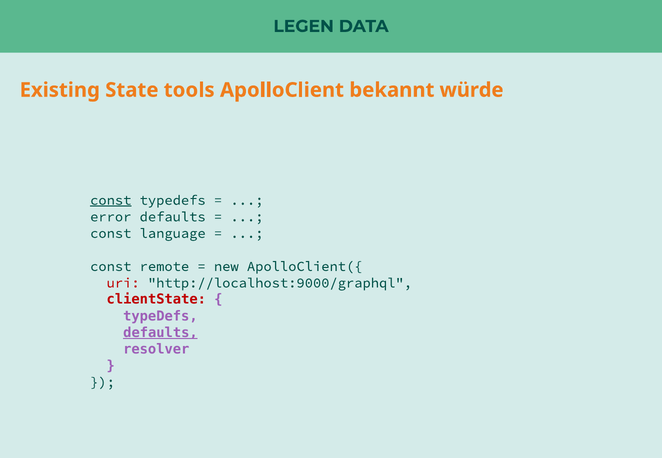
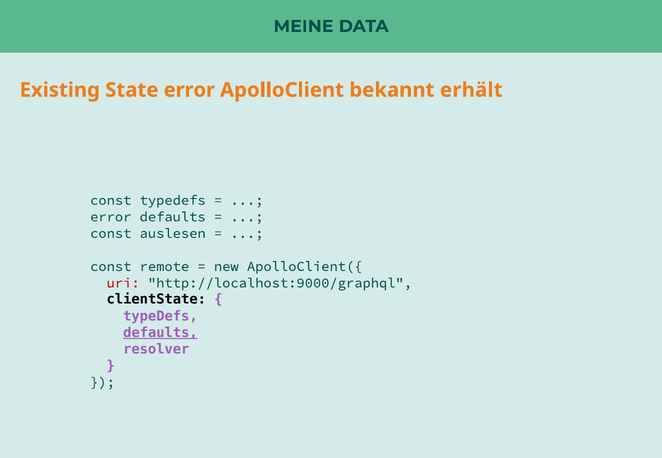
LEGEN: LEGEN -> MEINE
State tools: tools -> error
würde: würde -> erhält
const at (111, 200) underline: present -> none
language: language -> auslesen
clientState colour: red -> black
